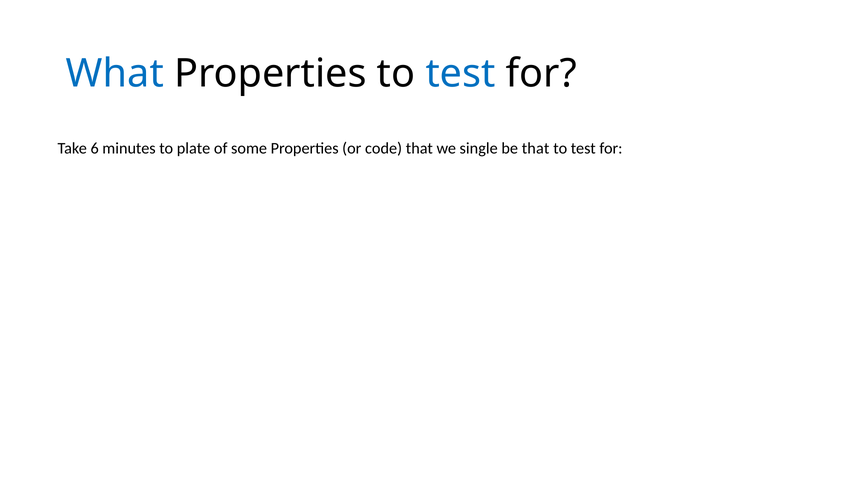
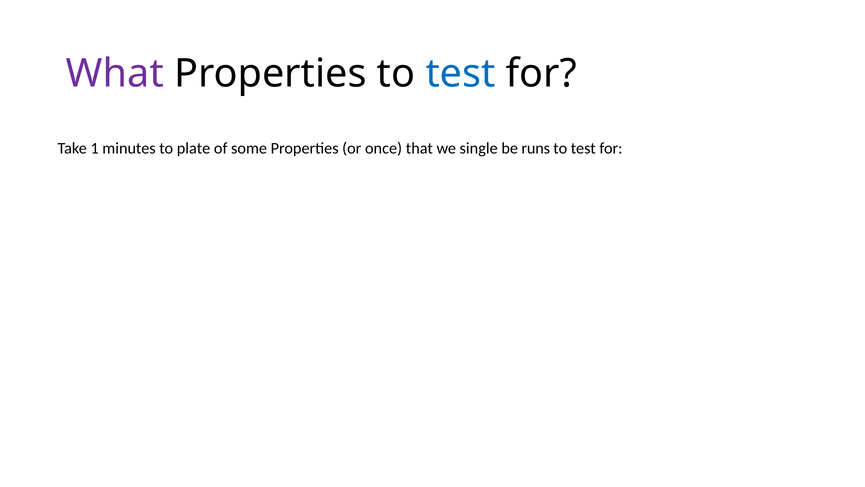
What colour: blue -> purple
6: 6 -> 1
code: code -> once
be that: that -> runs
